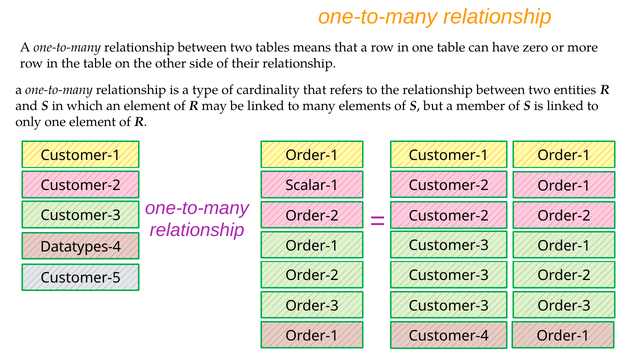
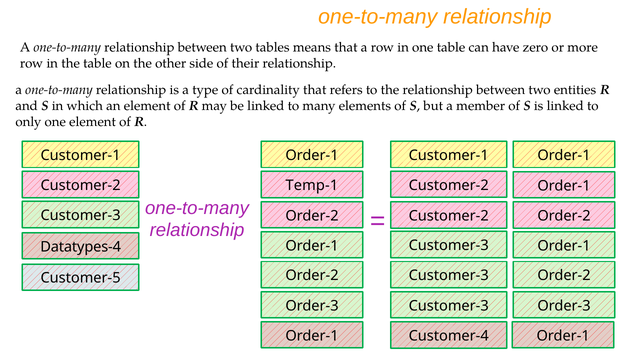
Scalar-1: Scalar-1 -> Temp-1
